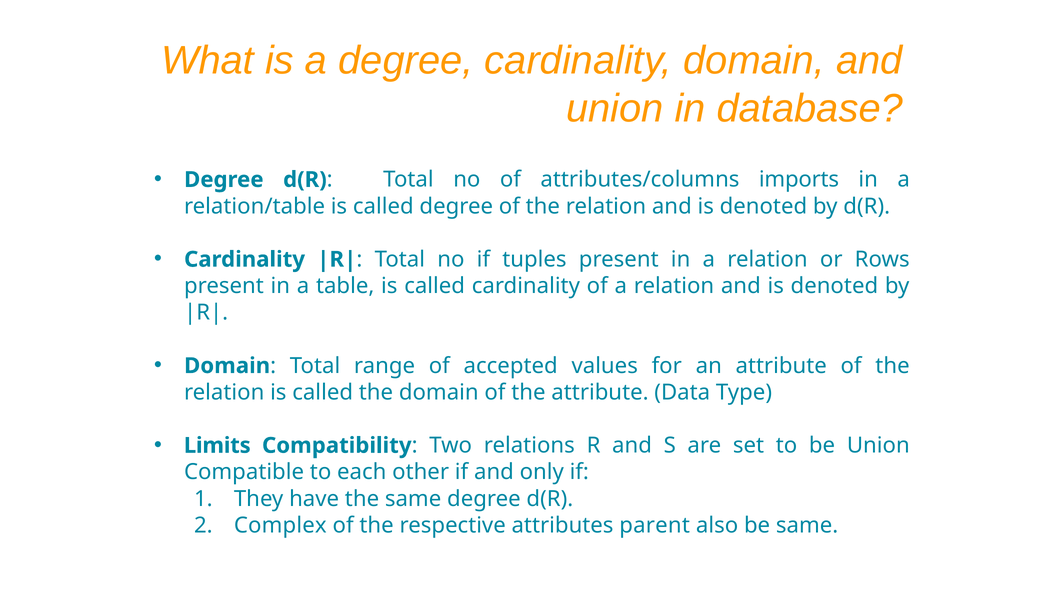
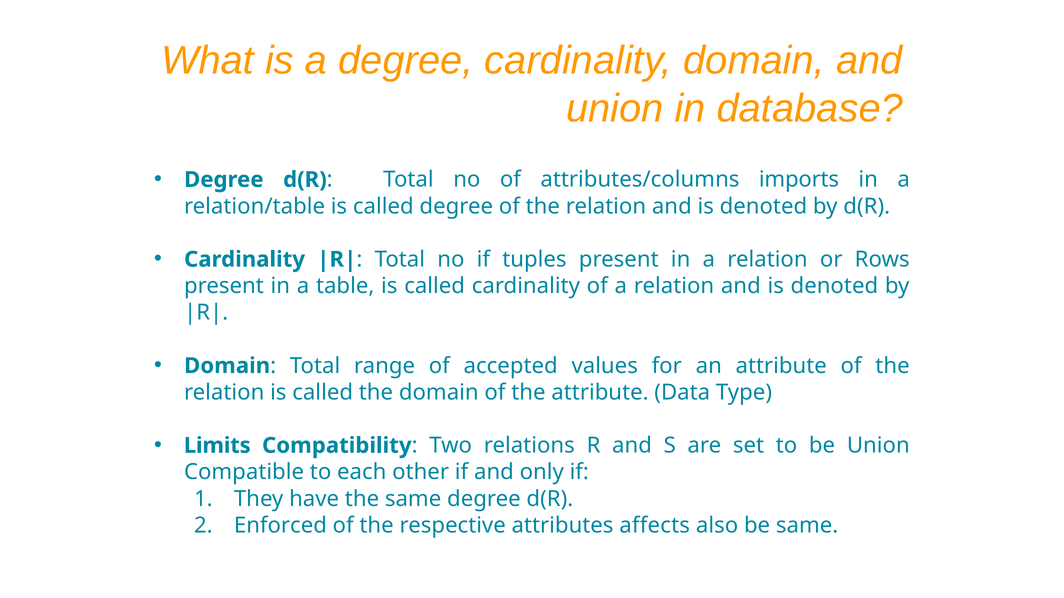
Complex: Complex -> Enforced
parent: parent -> affects
